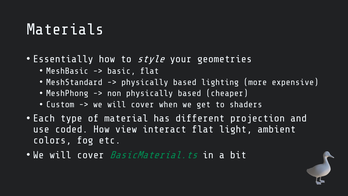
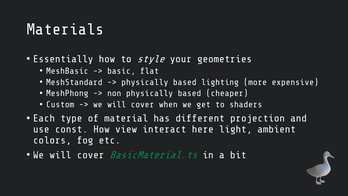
coded: coded -> const
interact flat: flat -> here
